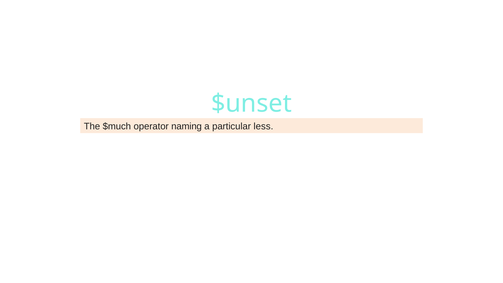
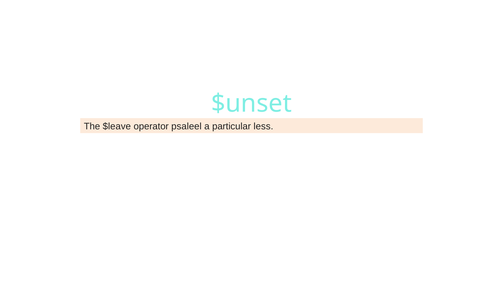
$much: $much -> $leave
naming: naming -> psaleel
